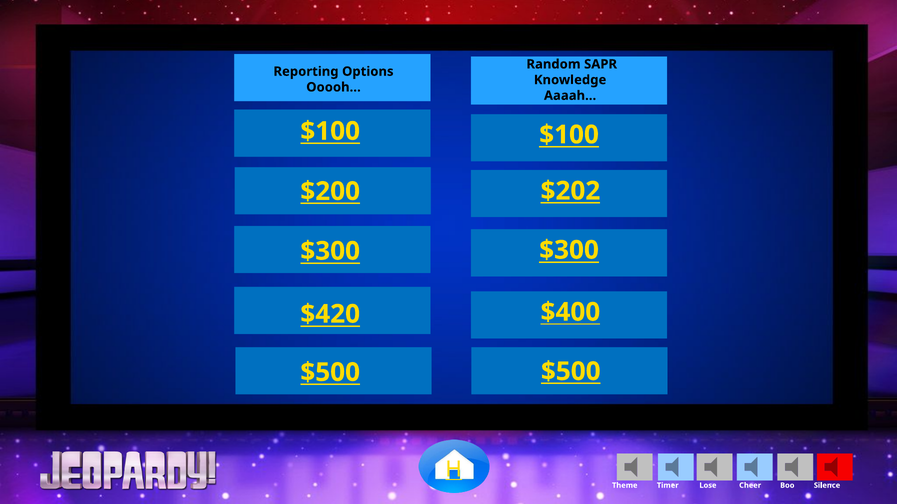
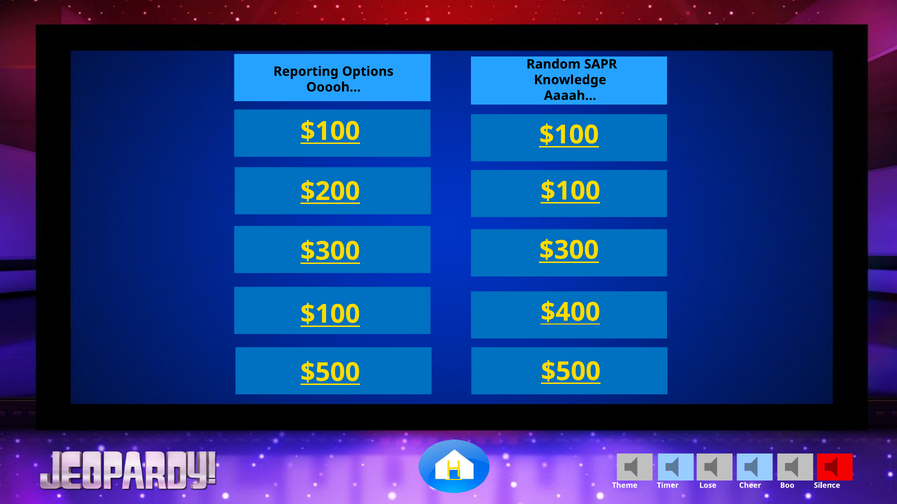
$202 at (570, 191): $202 -> $100
$420 at (330, 314): $420 -> $100
